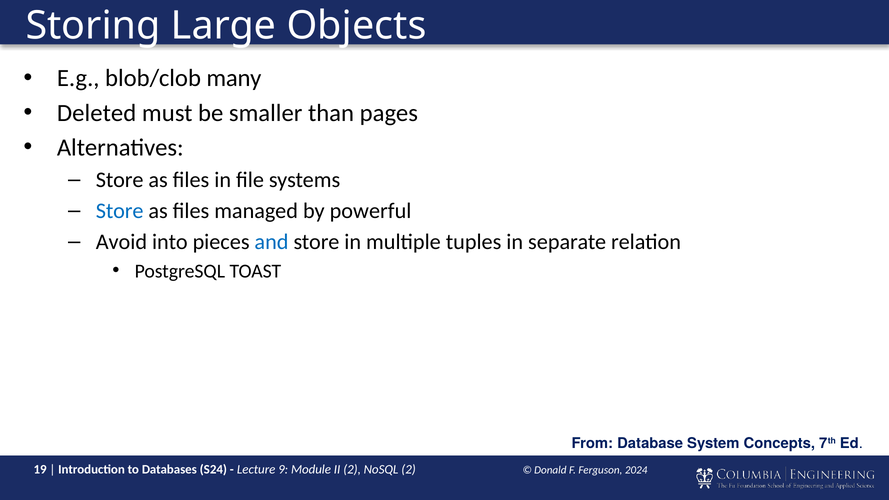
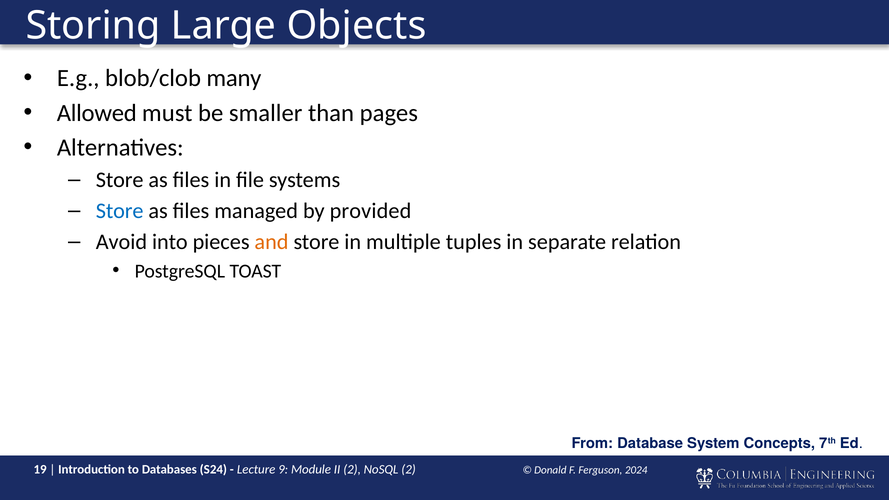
Deleted: Deleted -> Allowed
powerful: powerful -> provided
and colour: blue -> orange
